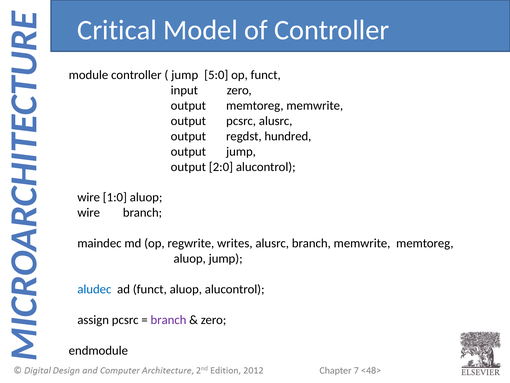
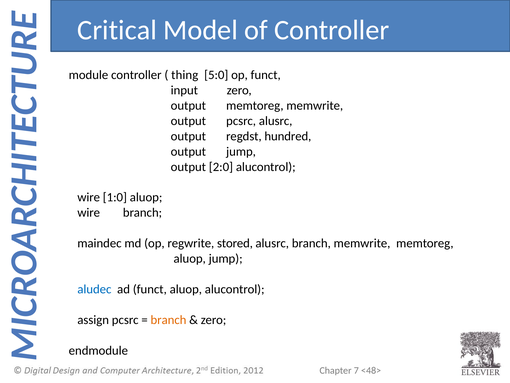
jump at (185, 75): jump -> thing
writes: writes -> stored
branch at (168, 320) colour: purple -> orange
